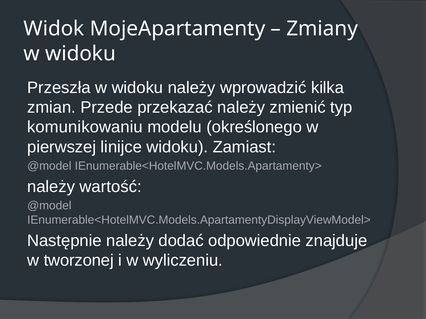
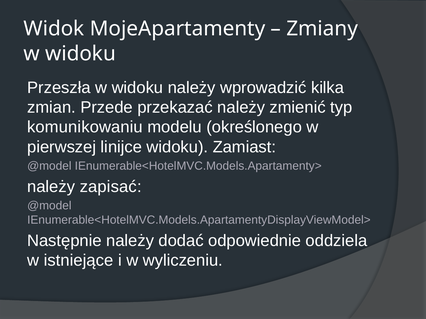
wartość: wartość -> zapisać
znajduje: znajduje -> oddziela
tworzonej: tworzonej -> istniejące
